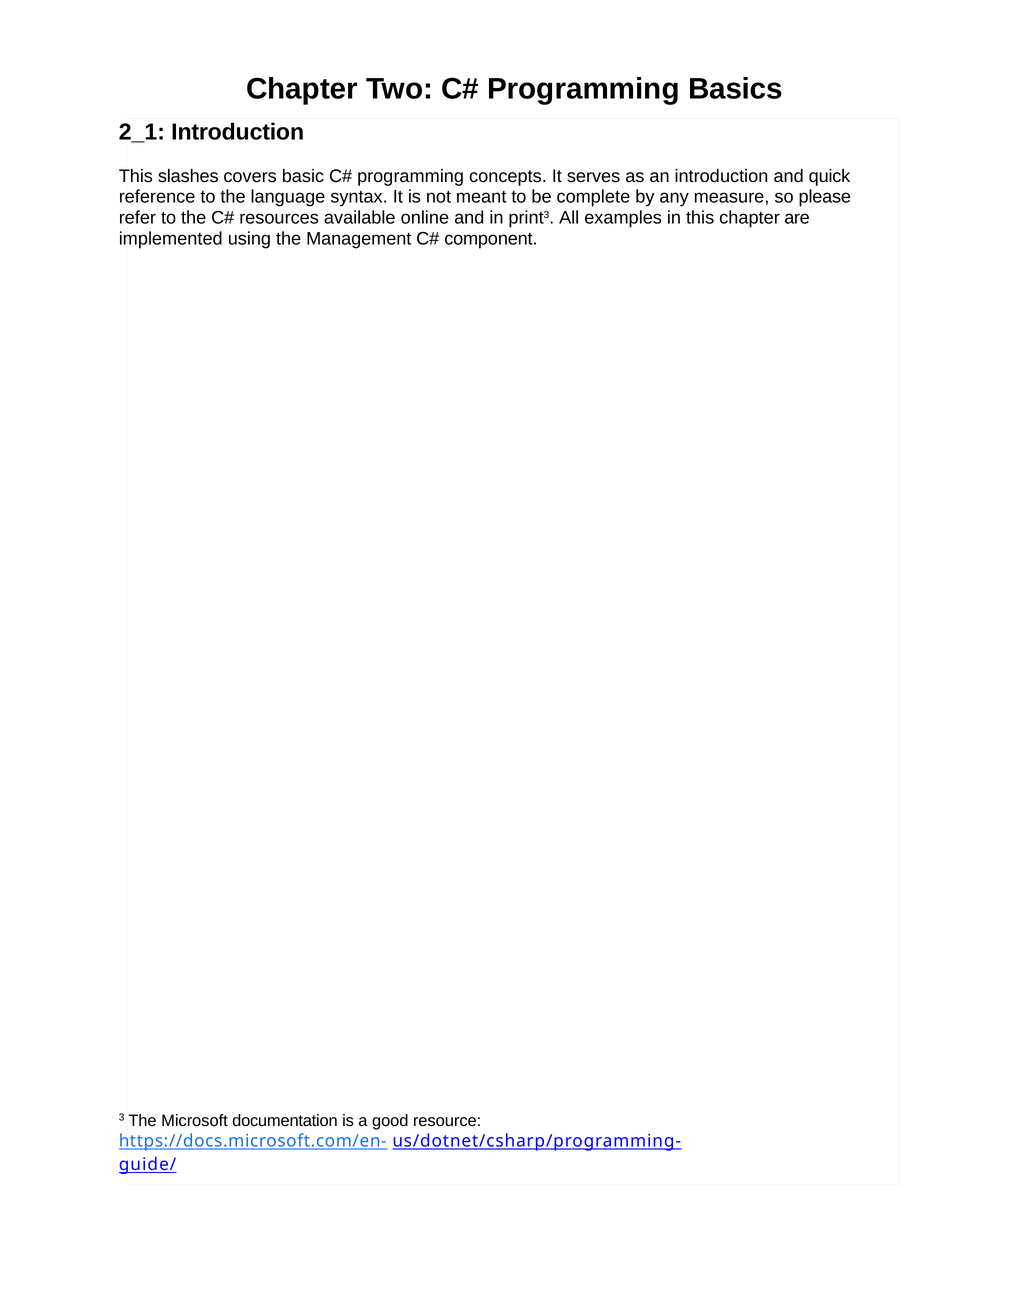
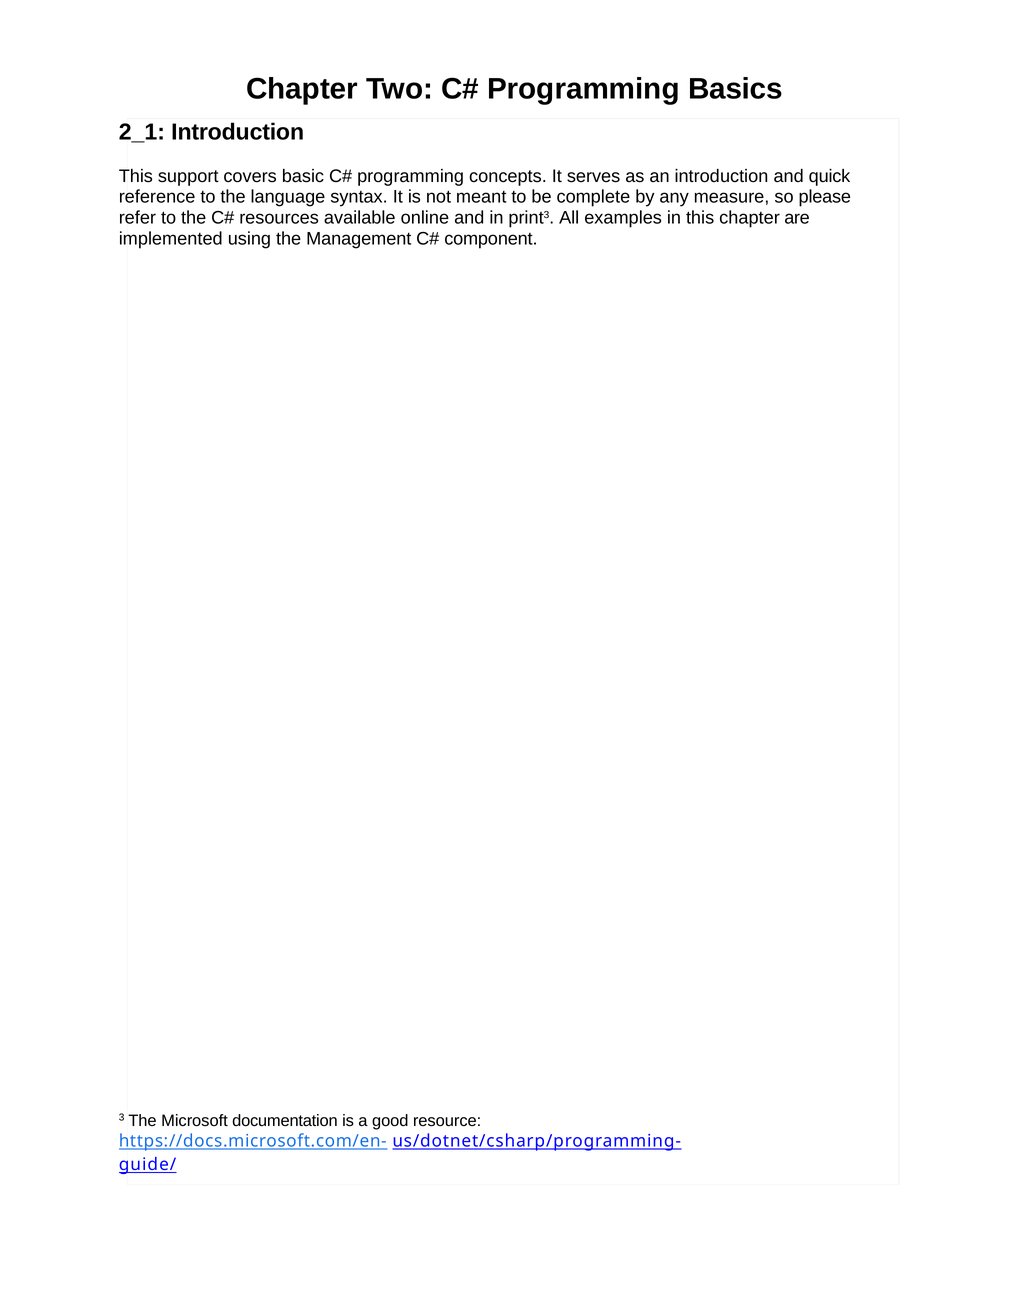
slashes: slashes -> support
